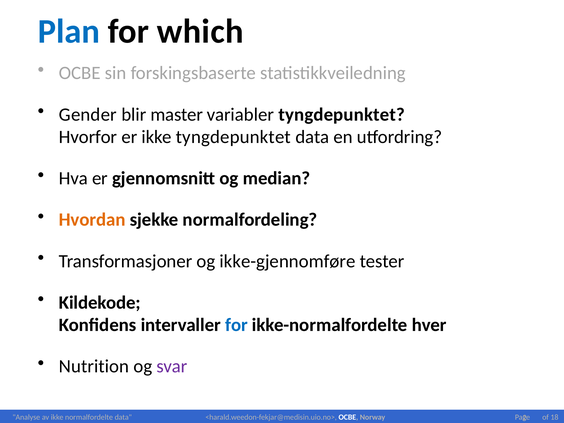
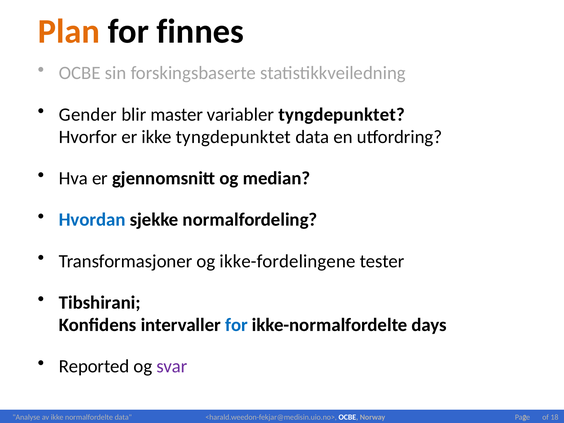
Plan colour: blue -> orange
which: which -> finnes
Hvordan colour: orange -> blue
ikke-gjennomføre: ikke-gjennomføre -> ikke-fordelingene
Kildekode: Kildekode -> Tibshirani
hver: hver -> days
Nutrition: Nutrition -> Reported
